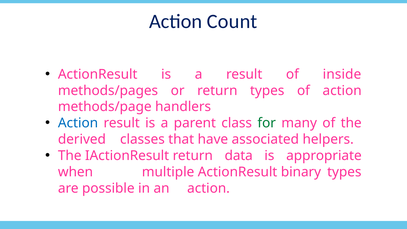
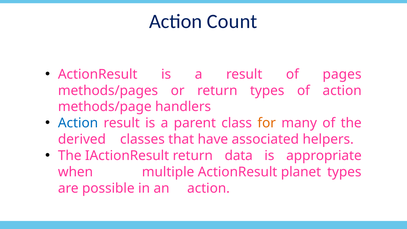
inside: inside -> pages
for colour: green -> orange
binary: binary -> planet
